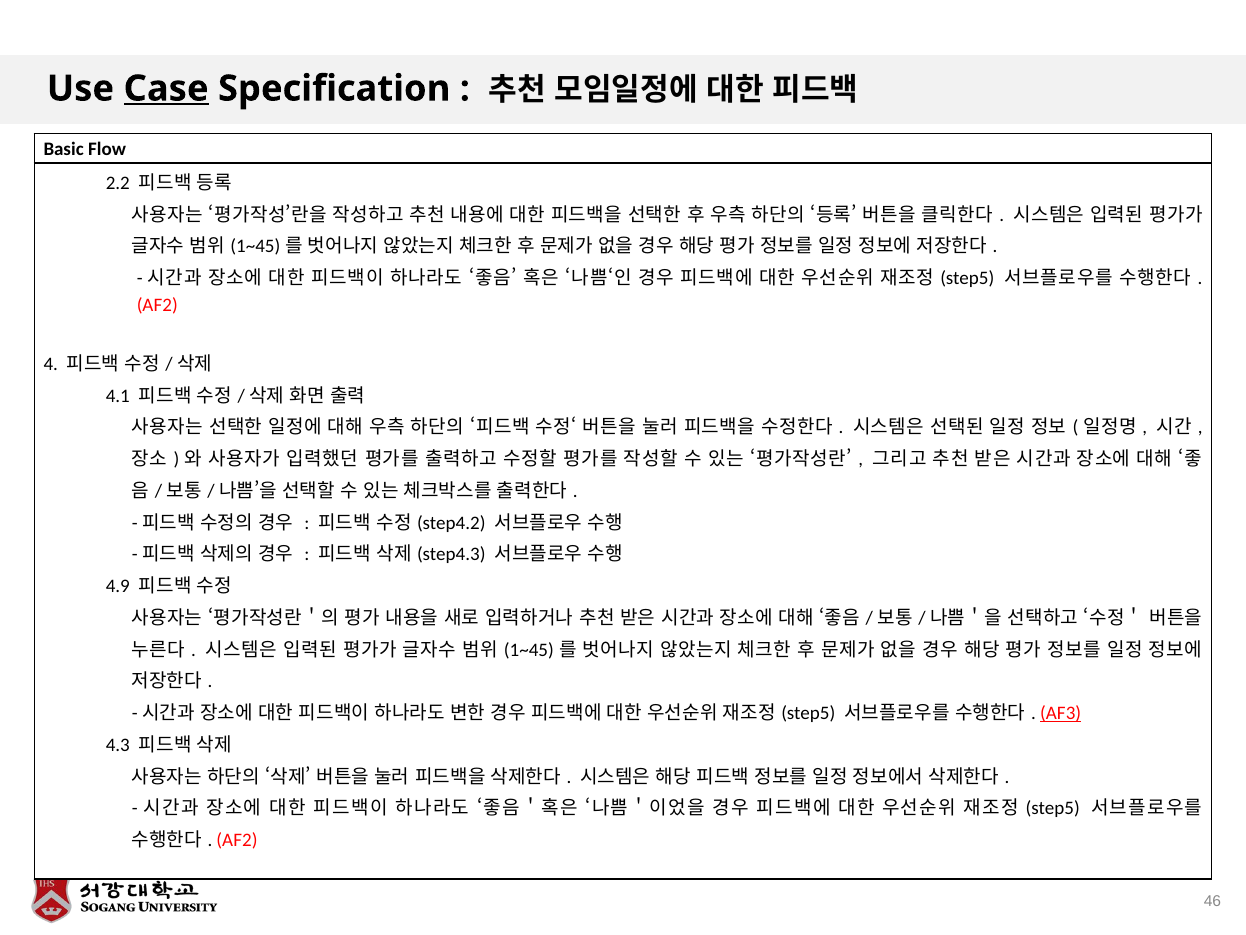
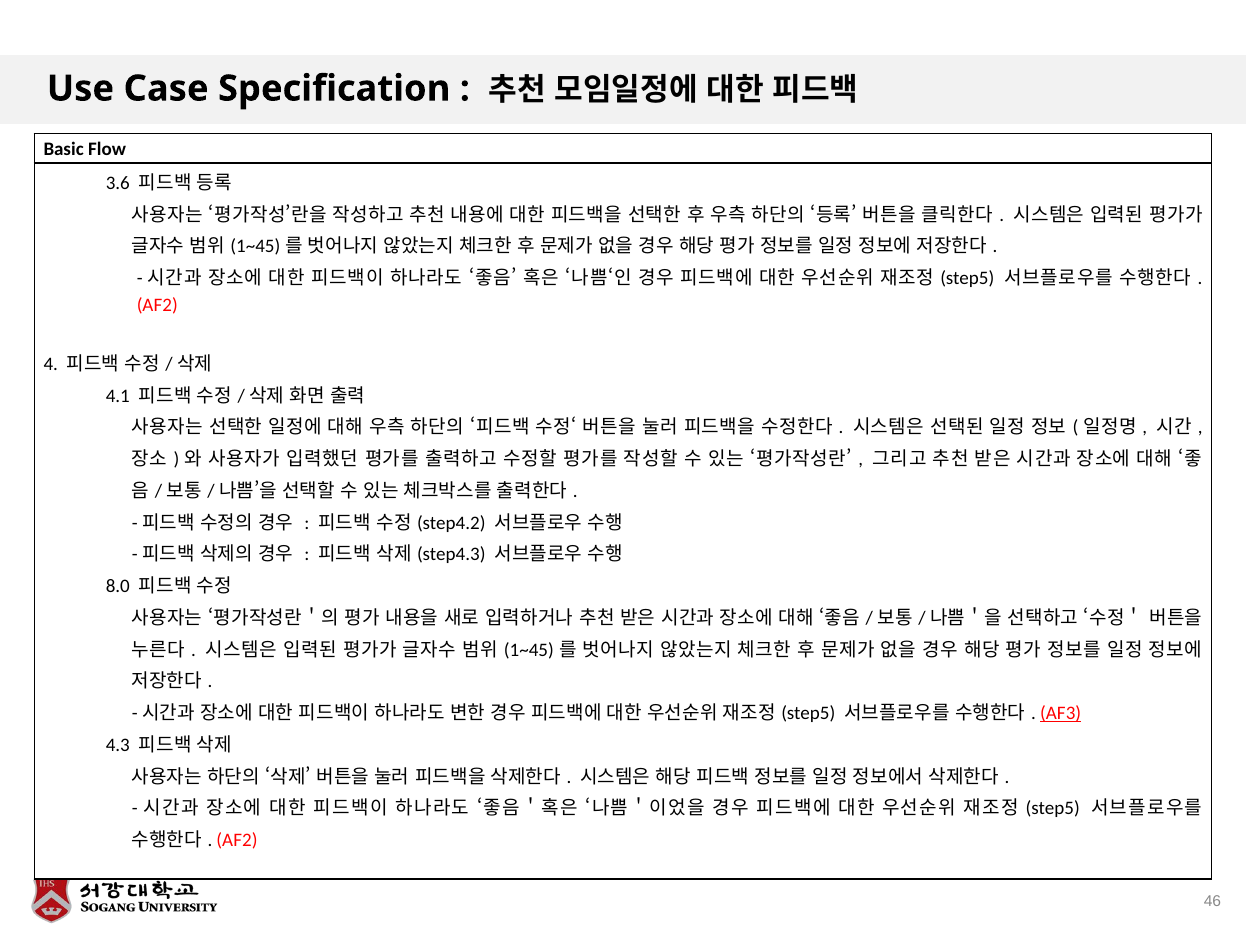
Case underline: present -> none
2.2: 2.2 -> 3.6
4.9: 4.9 -> 8.0
